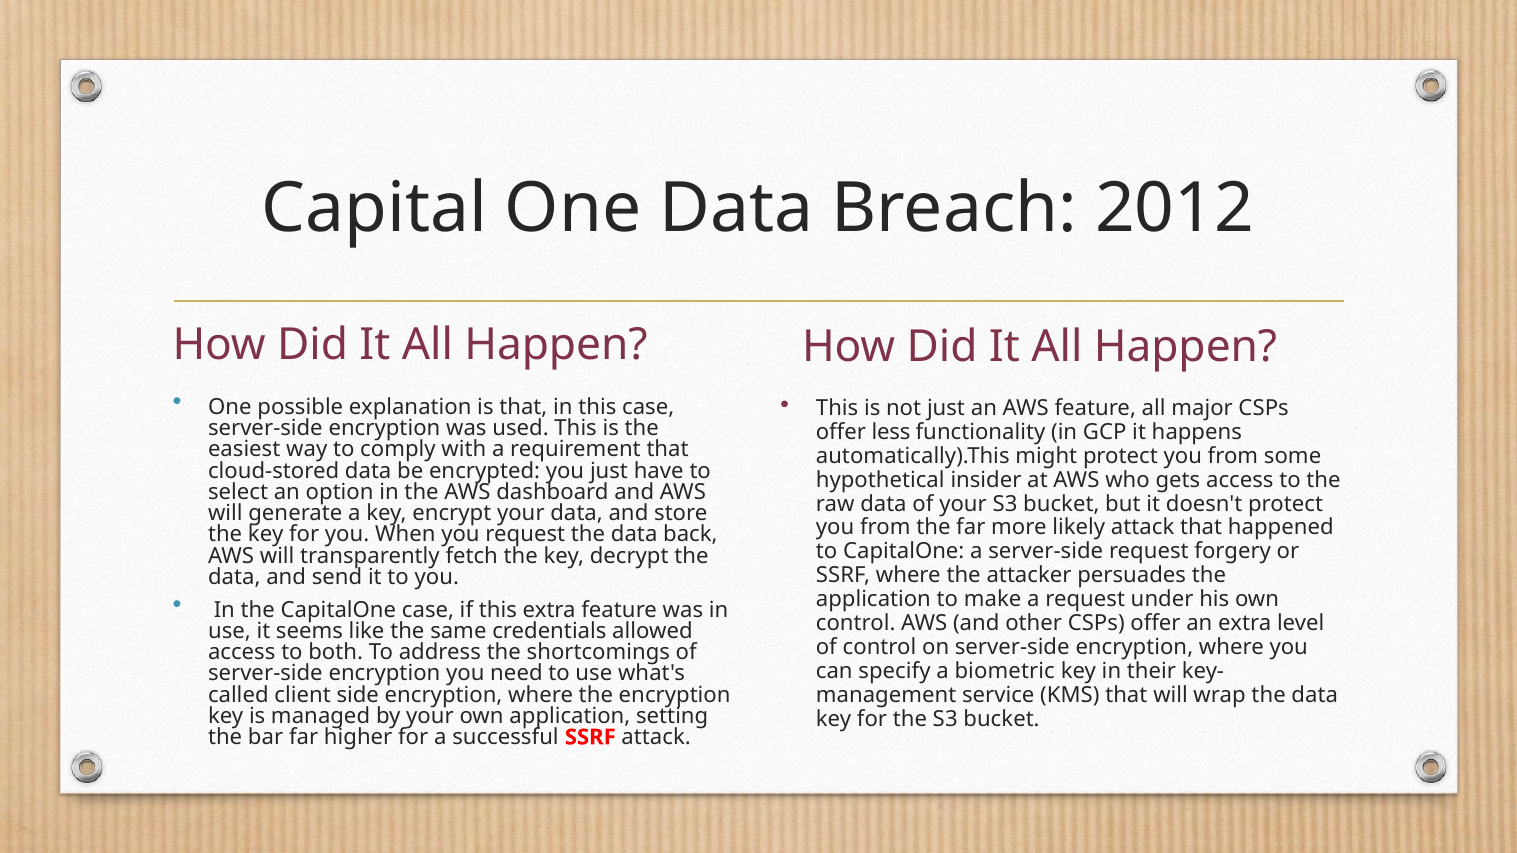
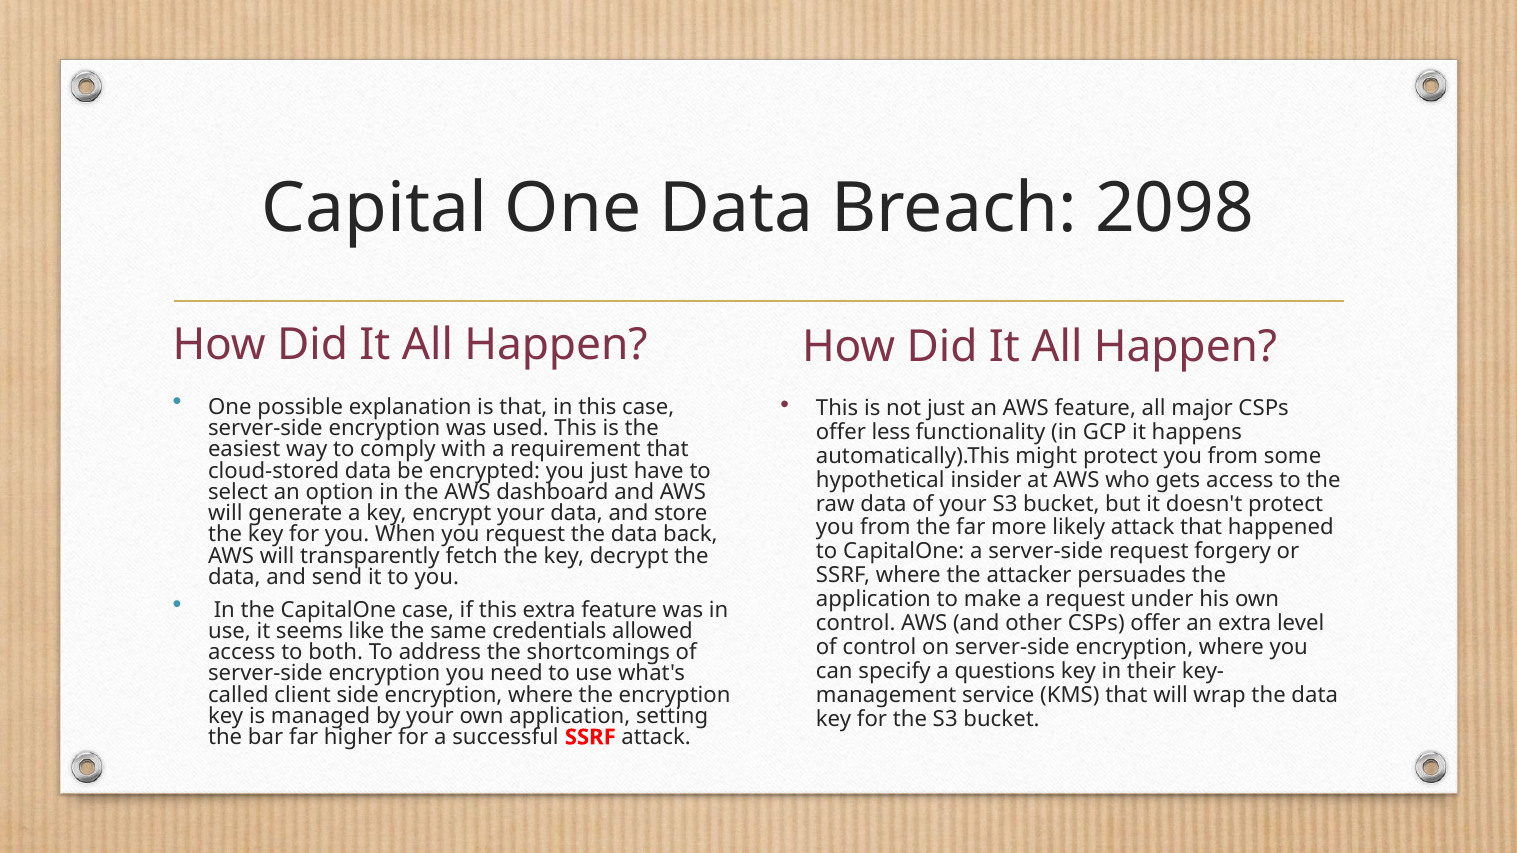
2012: 2012 -> 2098
biometric: biometric -> questions
